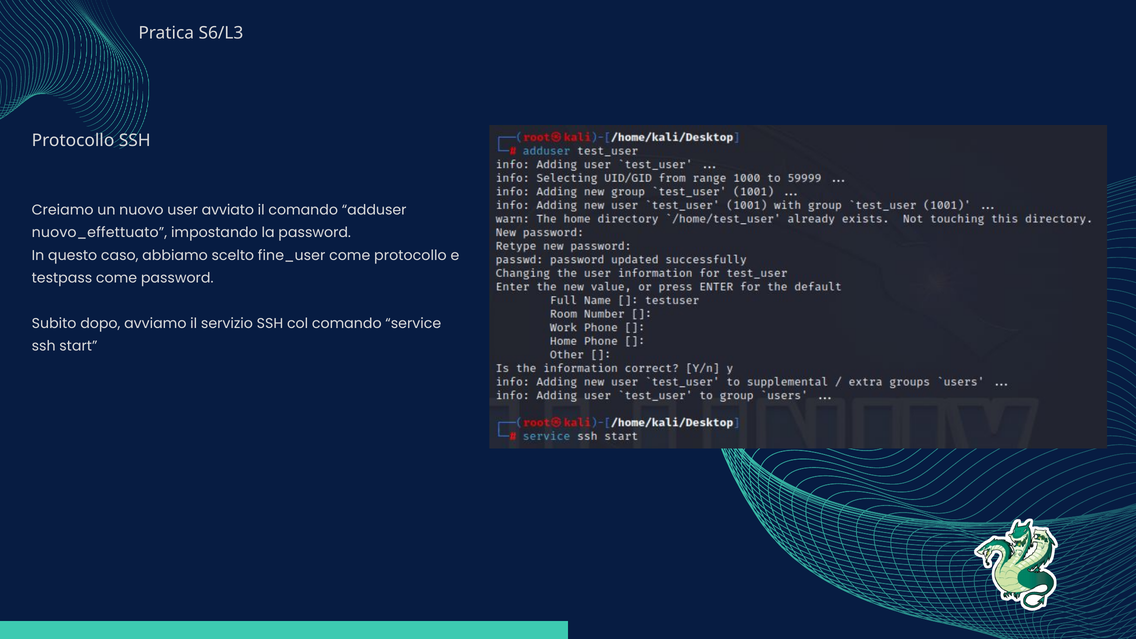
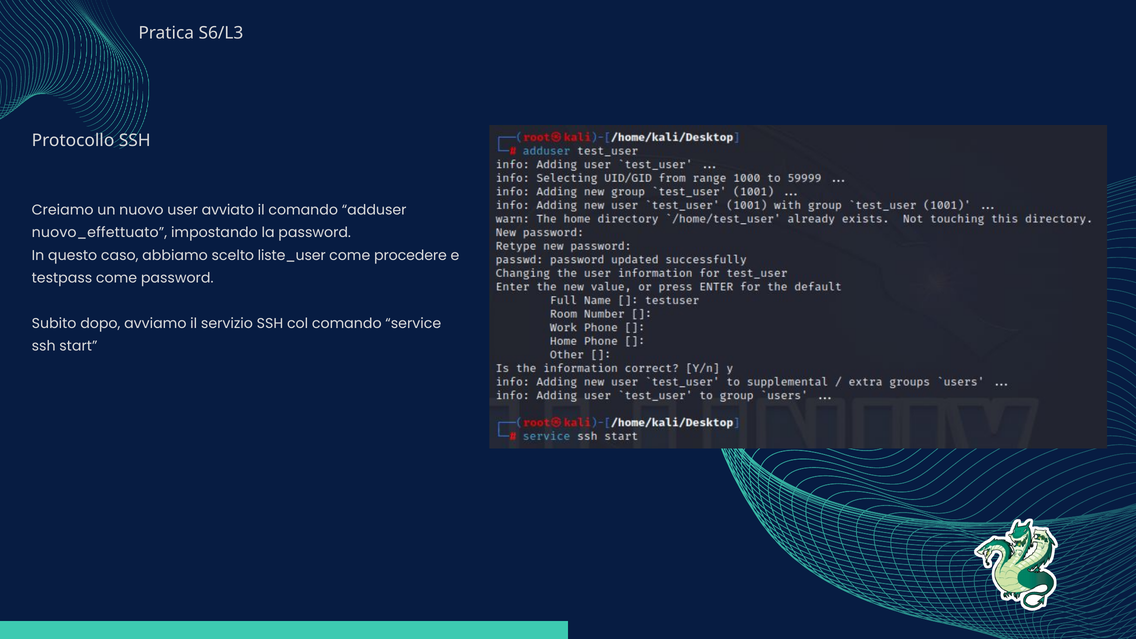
fine_user: fine_user -> liste_user
come protocollo: protocollo -> procedere
